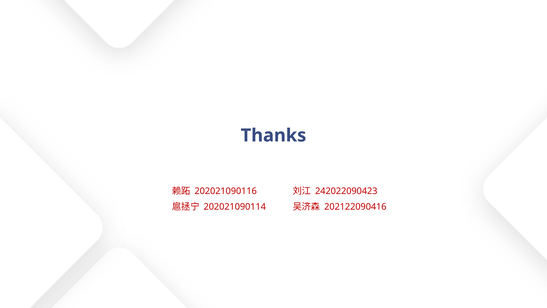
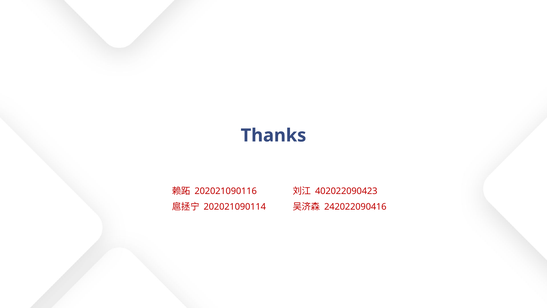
242022090423: 242022090423 -> 402022090423
202122090416: 202122090416 -> 242022090416
